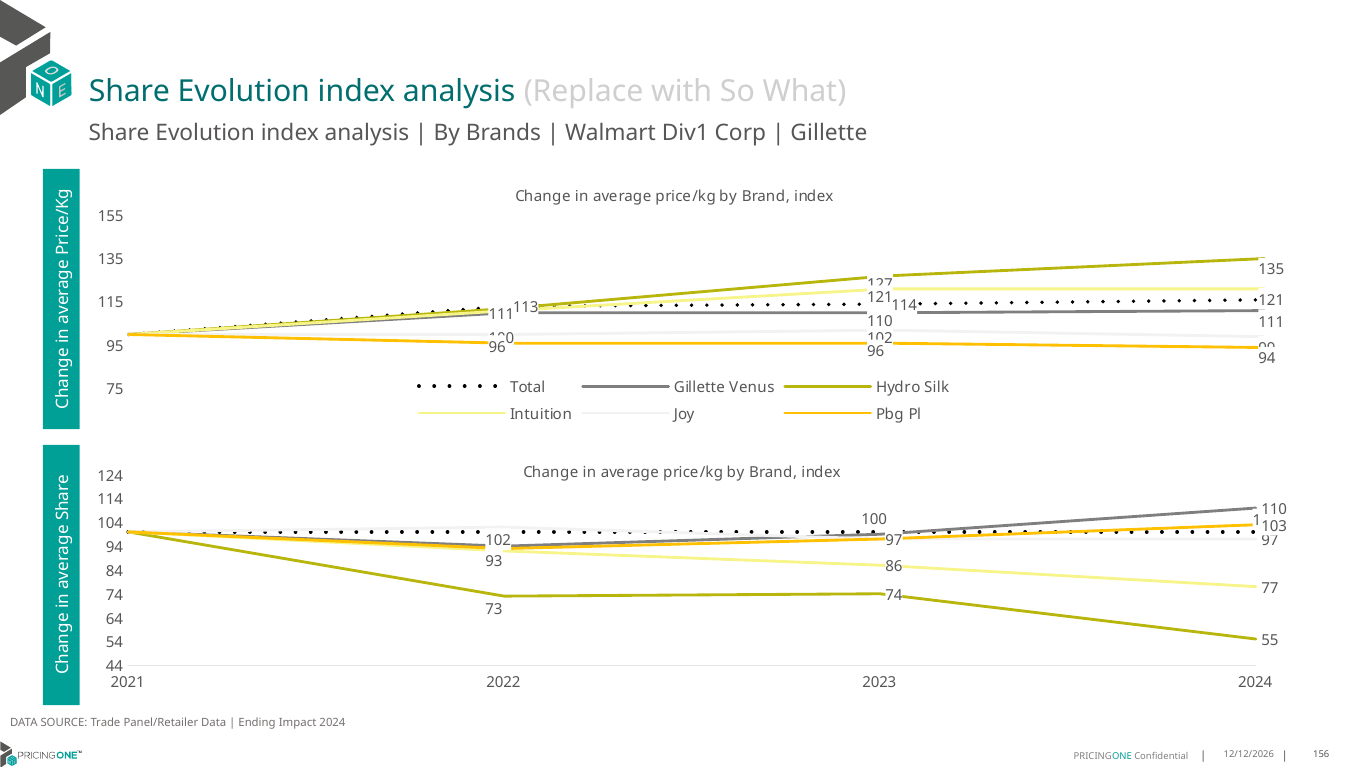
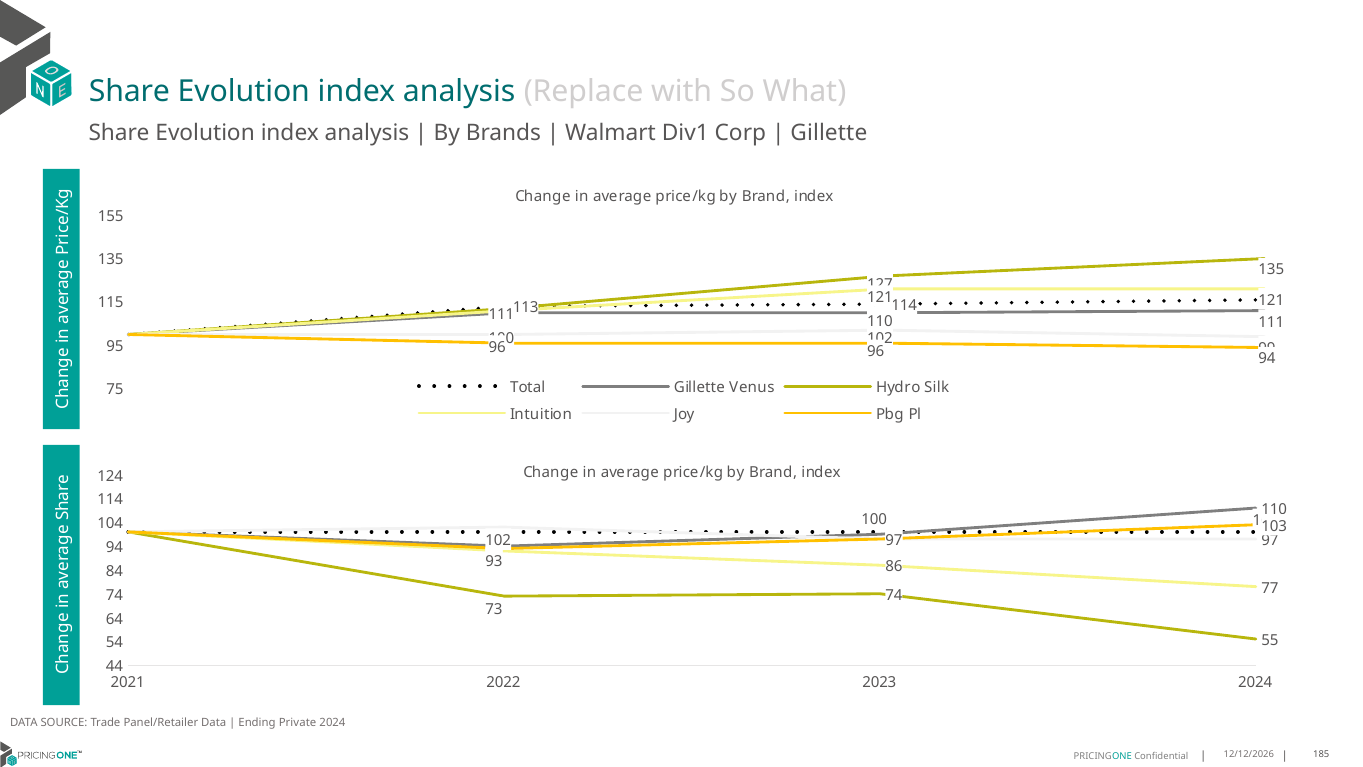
Impact: Impact -> Private
156: 156 -> 185
